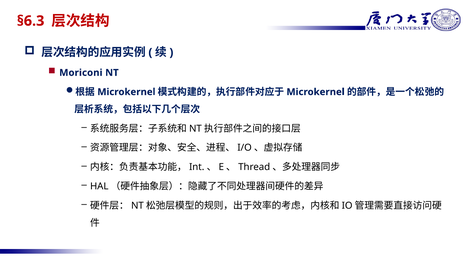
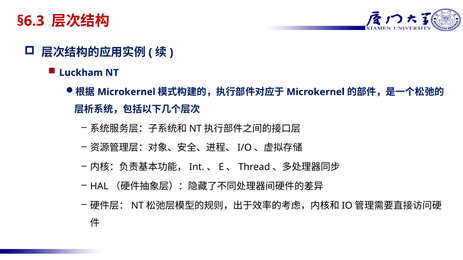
Moriconi: Moriconi -> Luckham
